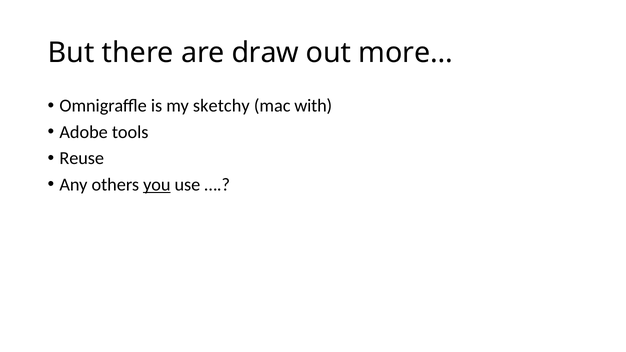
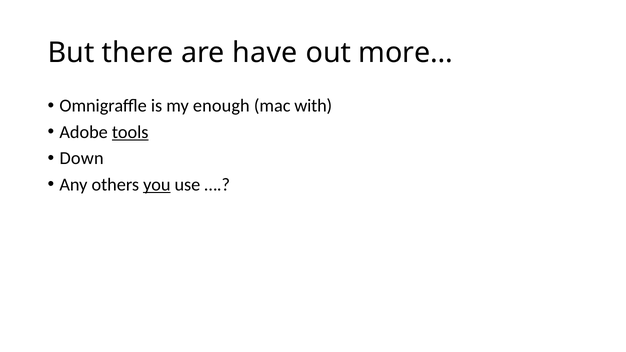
draw: draw -> have
sketchy: sketchy -> enough
tools underline: none -> present
Reuse: Reuse -> Down
